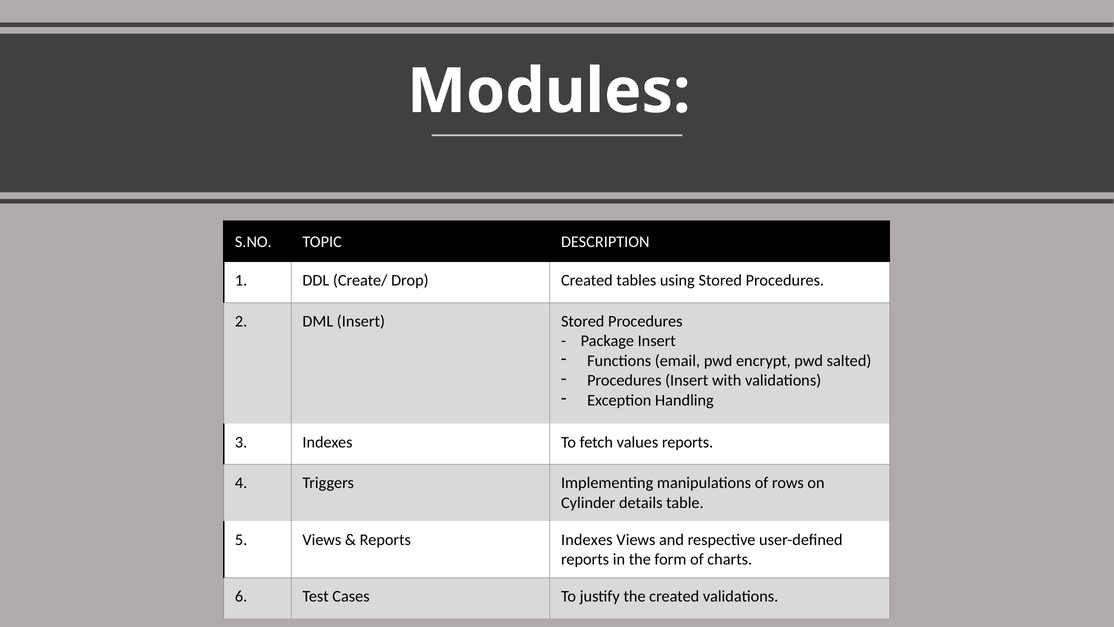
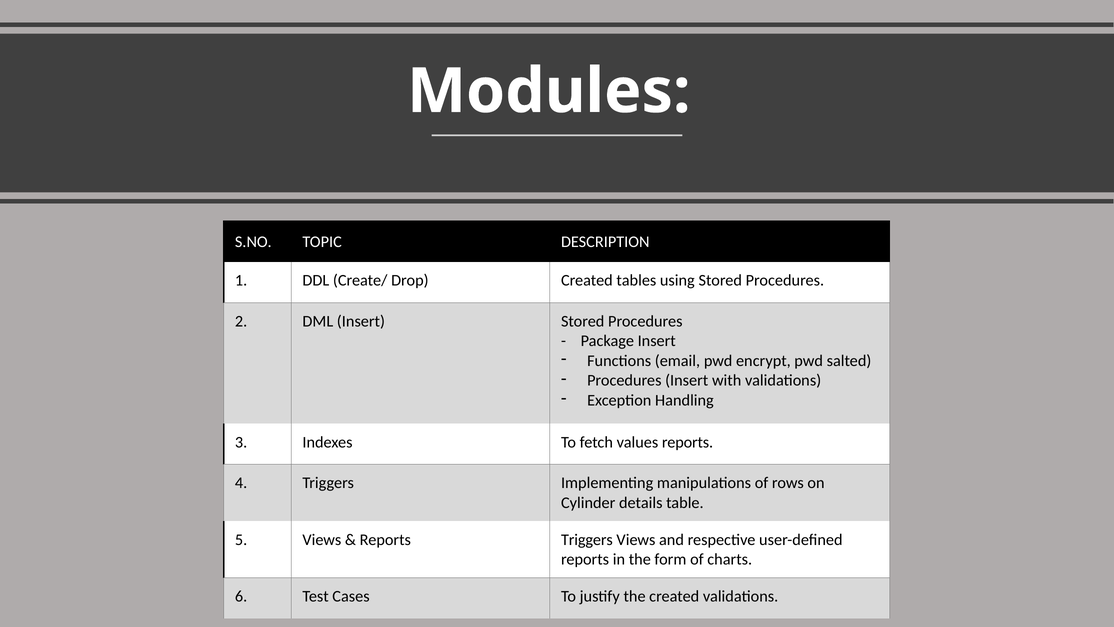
Reports Indexes: Indexes -> Triggers
